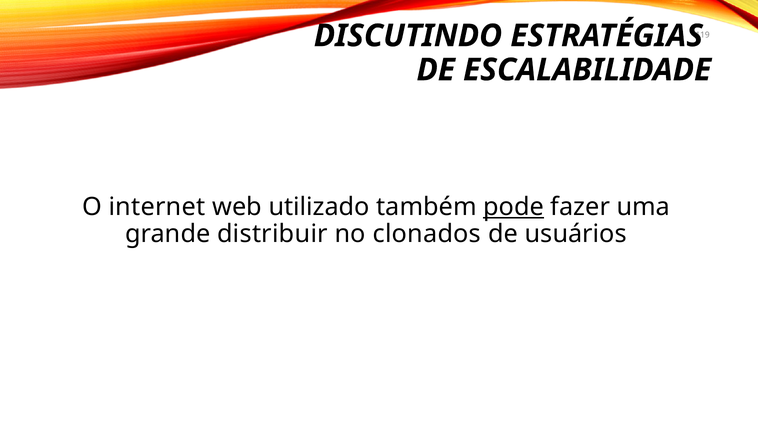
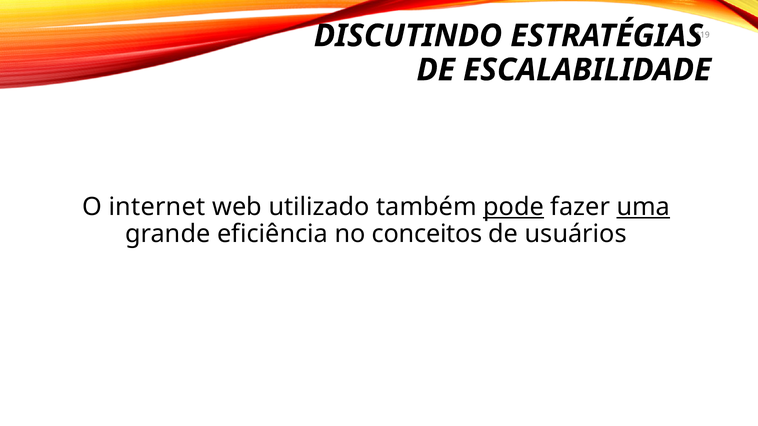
uma underline: none -> present
distribuir: distribuir -> eficiência
clonados: clonados -> conceitos
